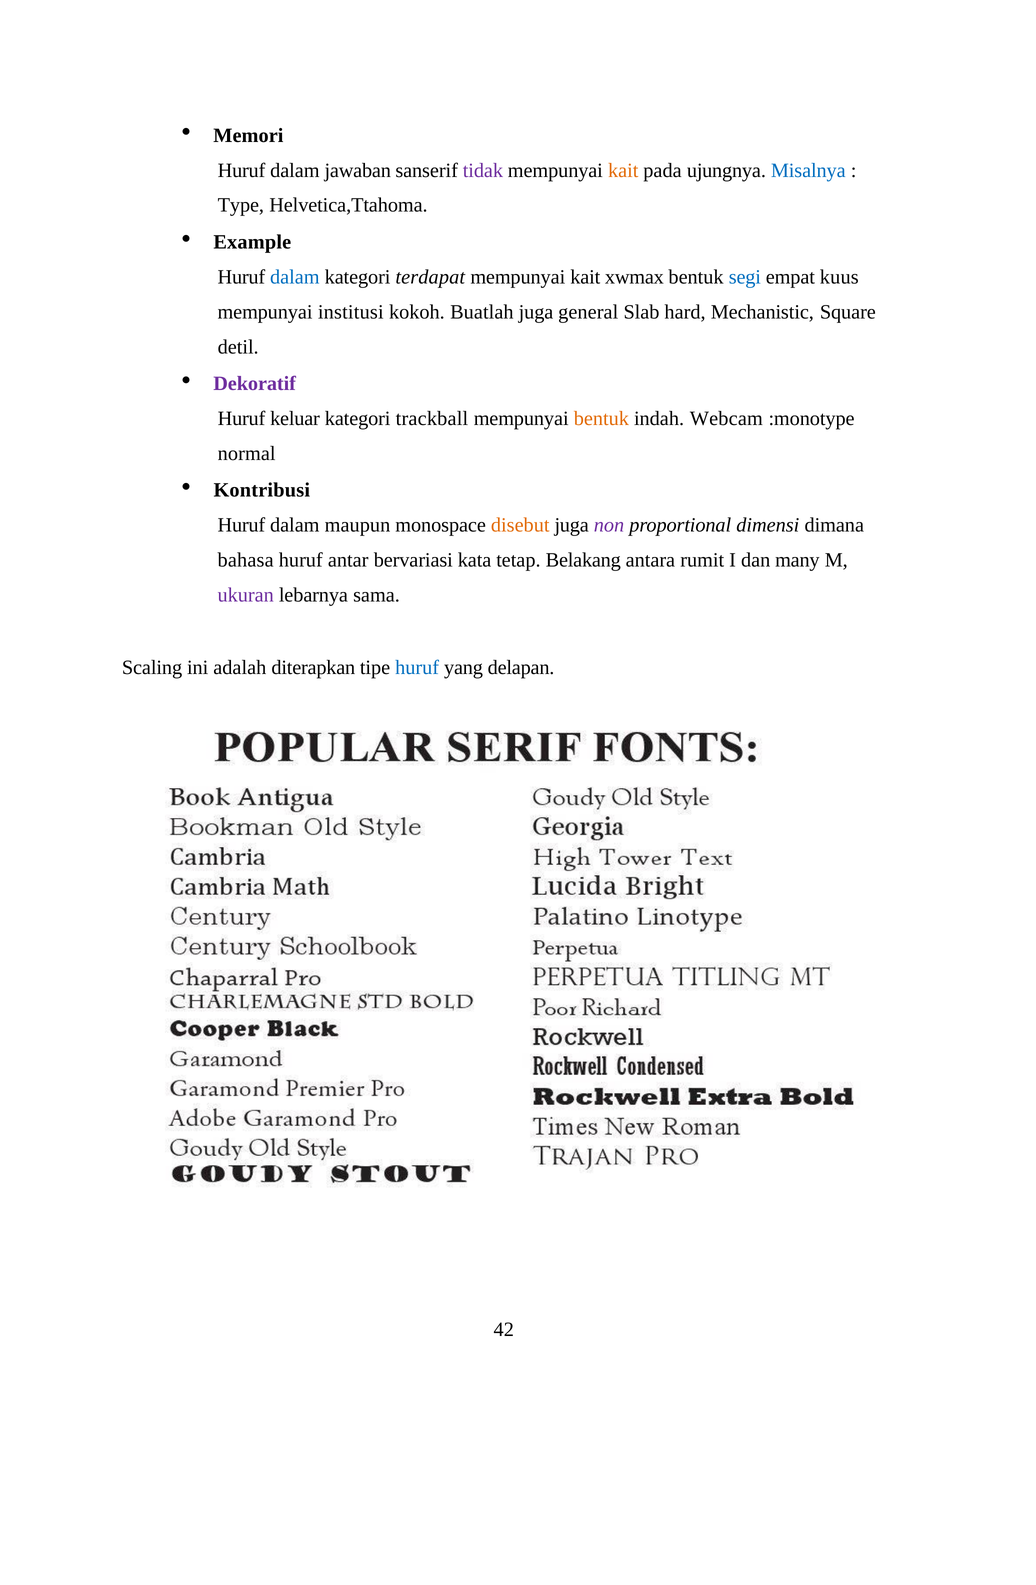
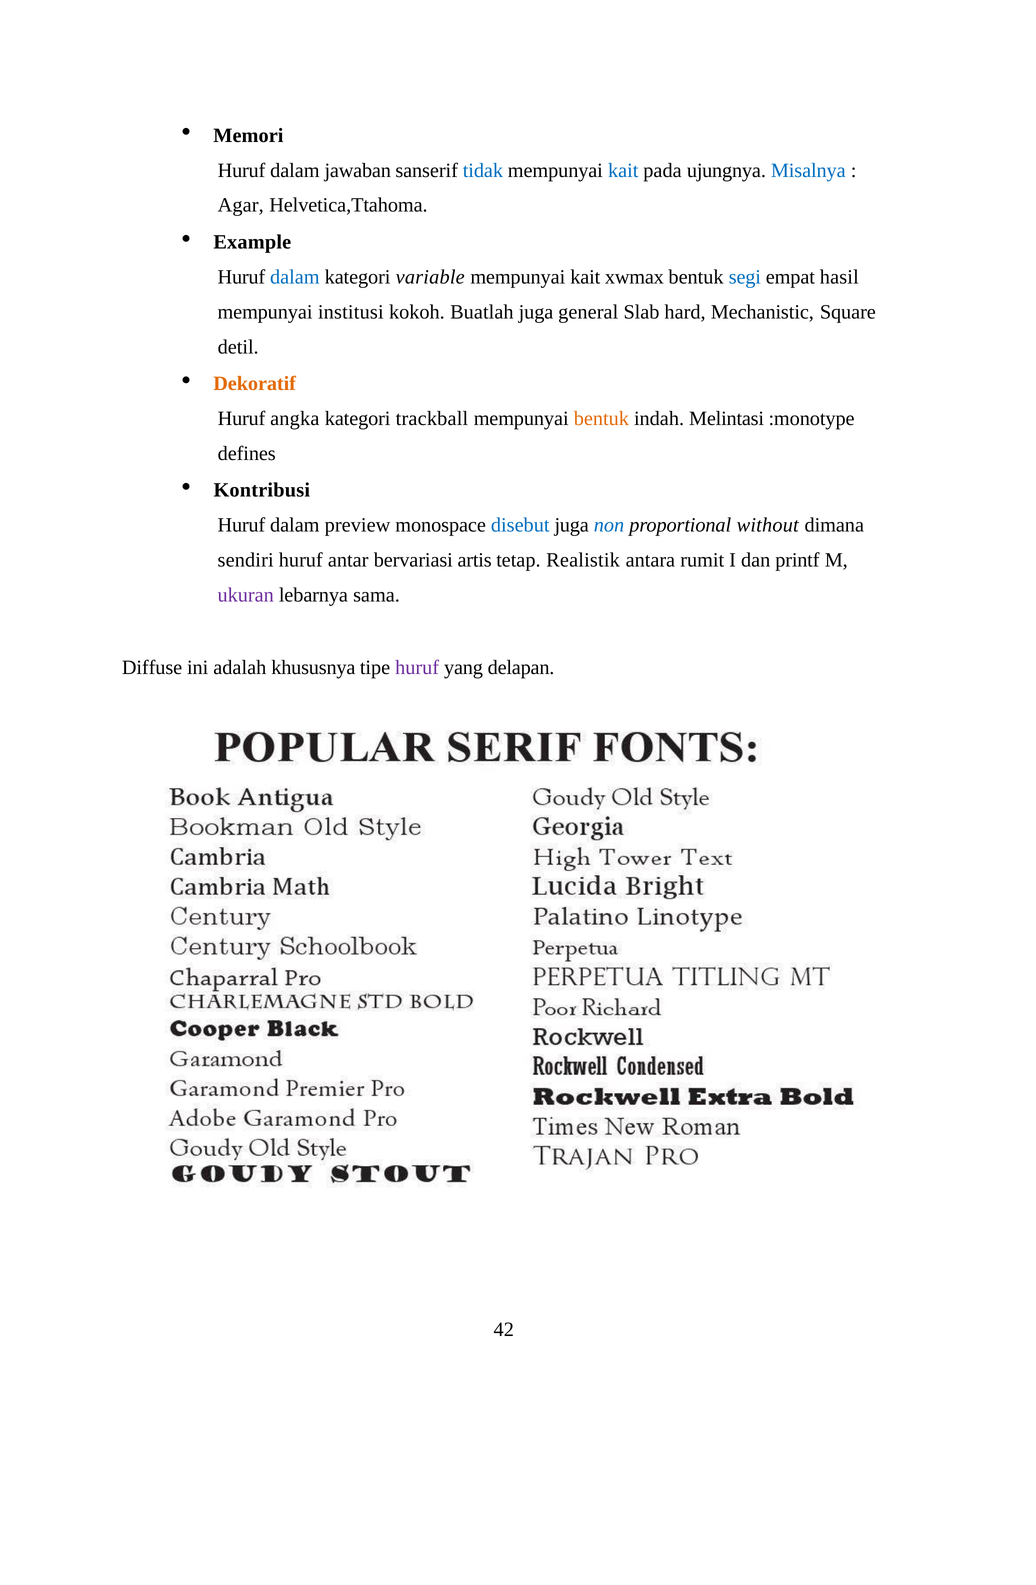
tidak colour: purple -> blue
kait at (623, 170) colour: orange -> blue
Type: Type -> Agar
terdapat: terdapat -> variable
kuus: kuus -> hasil
Dekoratif colour: purple -> orange
keluar: keluar -> angka
Webcam: Webcam -> Melintasi
normal: normal -> defines
maupun: maupun -> preview
disebut colour: orange -> blue
non colour: purple -> blue
dimensi: dimensi -> without
bahasa: bahasa -> sendiri
kata: kata -> artis
Belakang: Belakang -> Realistik
many: many -> printf
Scaling: Scaling -> Diffuse
diterapkan: diterapkan -> khususnya
huruf at (417, 667) colour: blue -> purple
